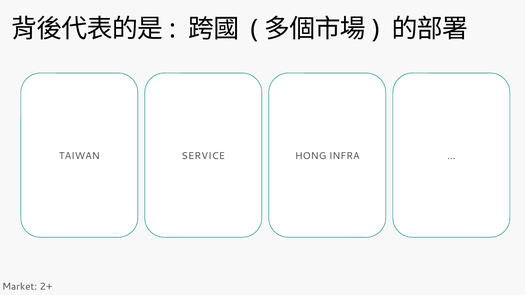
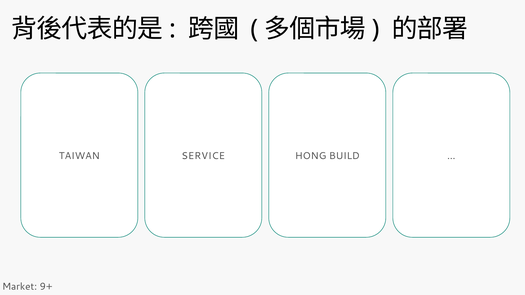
INFRA: INFRA -> BUILD
2+: 2+ -> 9+
